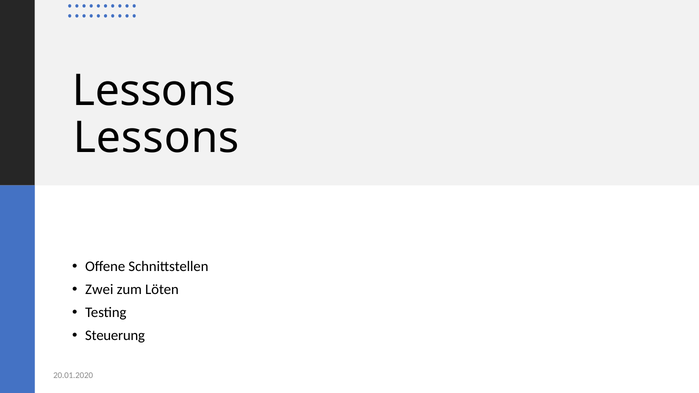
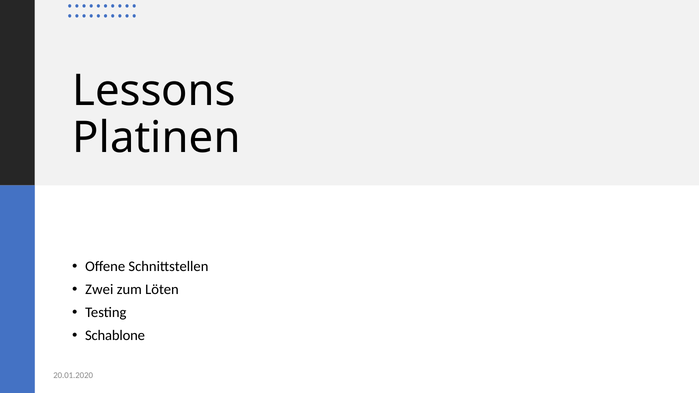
Lessons at (156, 138): Lessons -> Platinen
Steuerung: Steuerung -> Schablone
